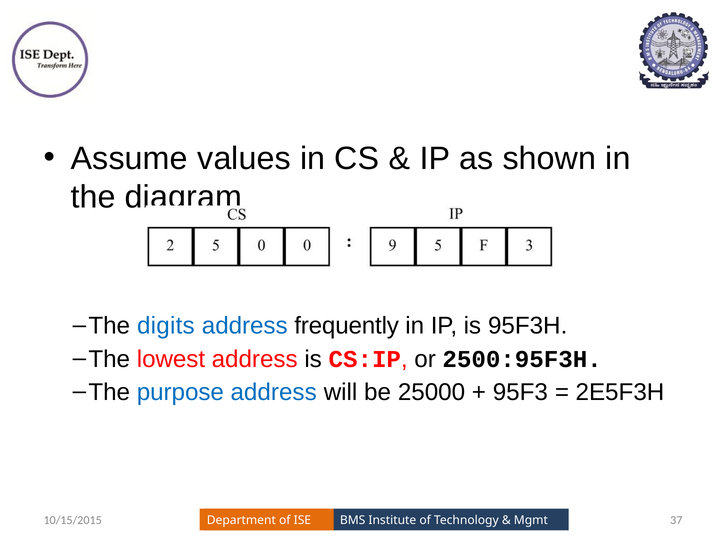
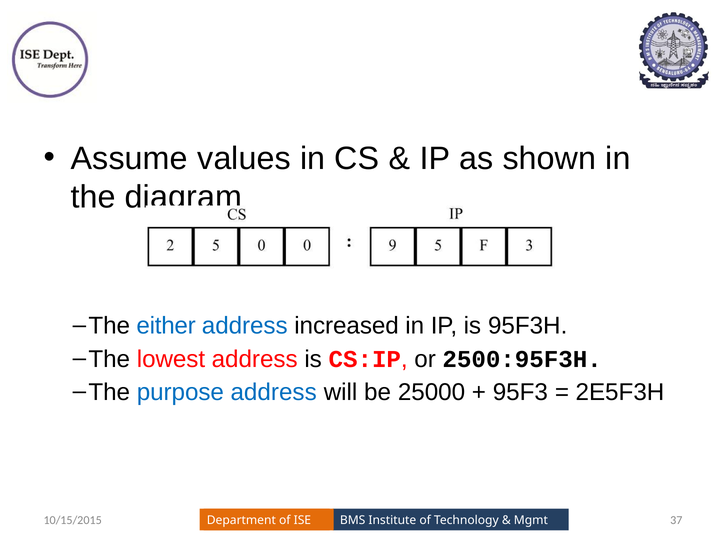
digits: digits -> either
frequently: frequently -> increased
